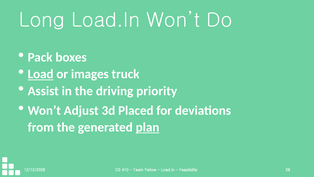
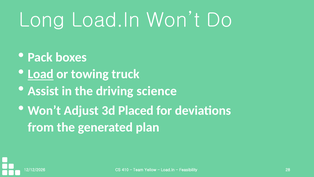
images: images -> towing
priority: priority -> science
plan underline: present -> none
